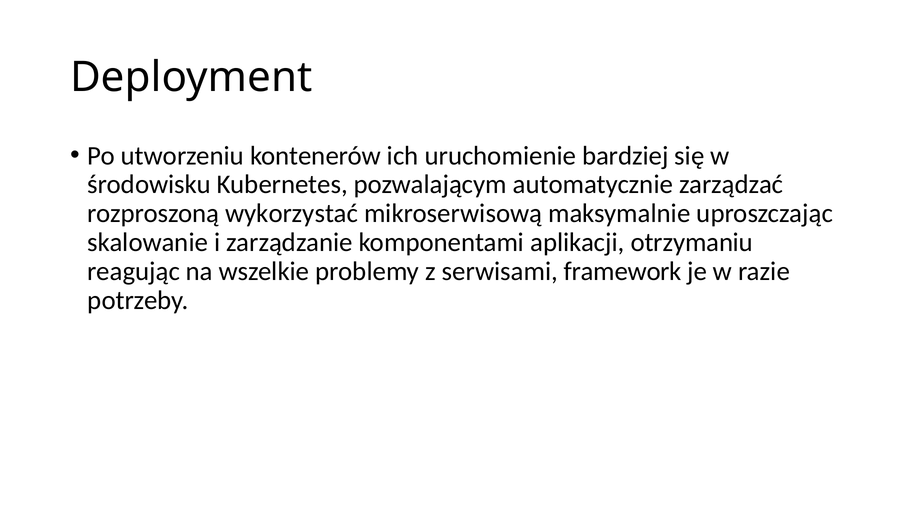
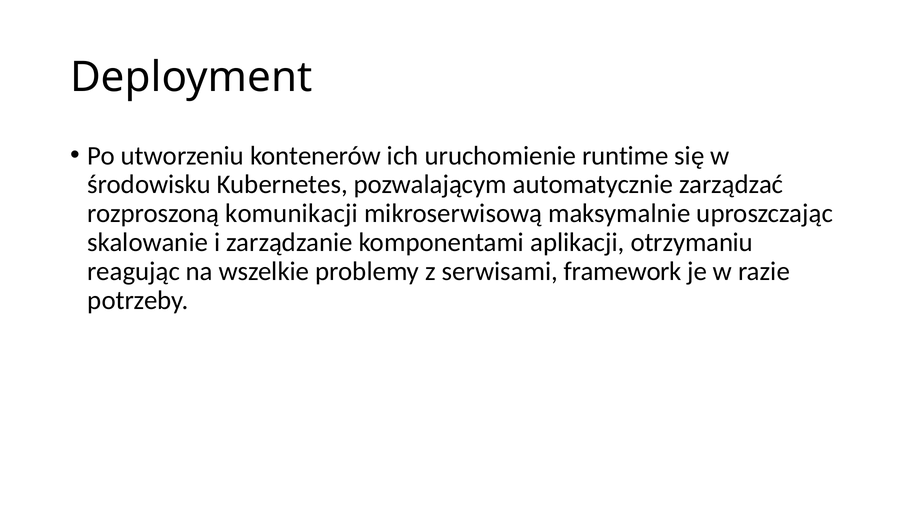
bardziej: bardziej -> runtime
wykorzystać: wykorzystać -> komunikacji
